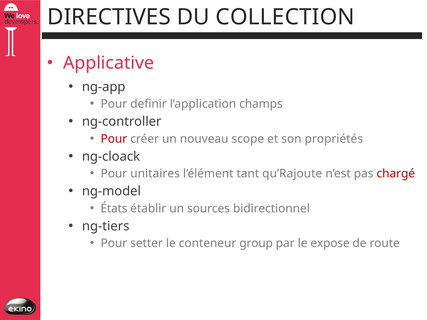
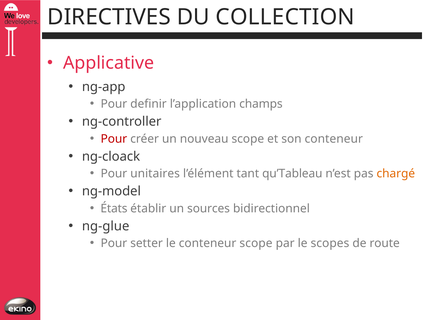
son propriétés: propriétés -> conteneur
qu’Rajoute: qu’Rajoute -> qu’Tableau
chargé colour: red -> orange
ng-tiers: ng-tiers -> ng-glue
conteneur group: group -> scope
expose: expose -> scopes
